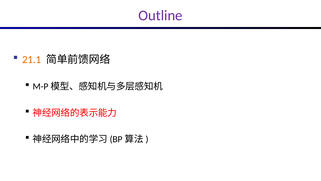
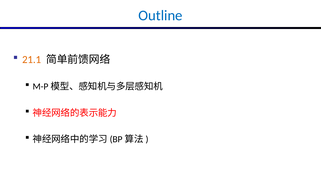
Outline colour: purple -> blue
